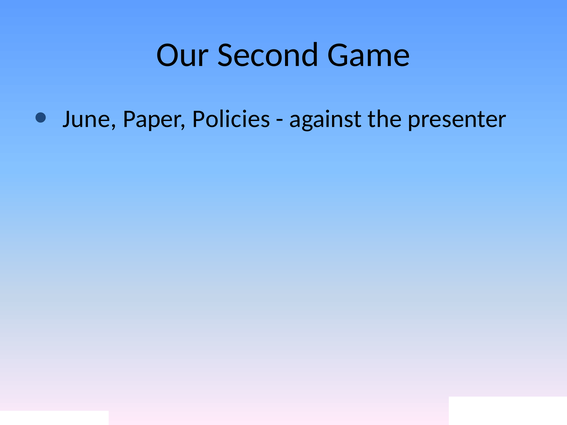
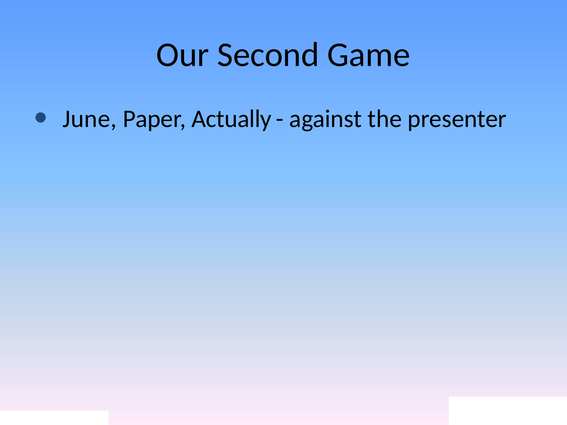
Policies: Policies -> Actually
